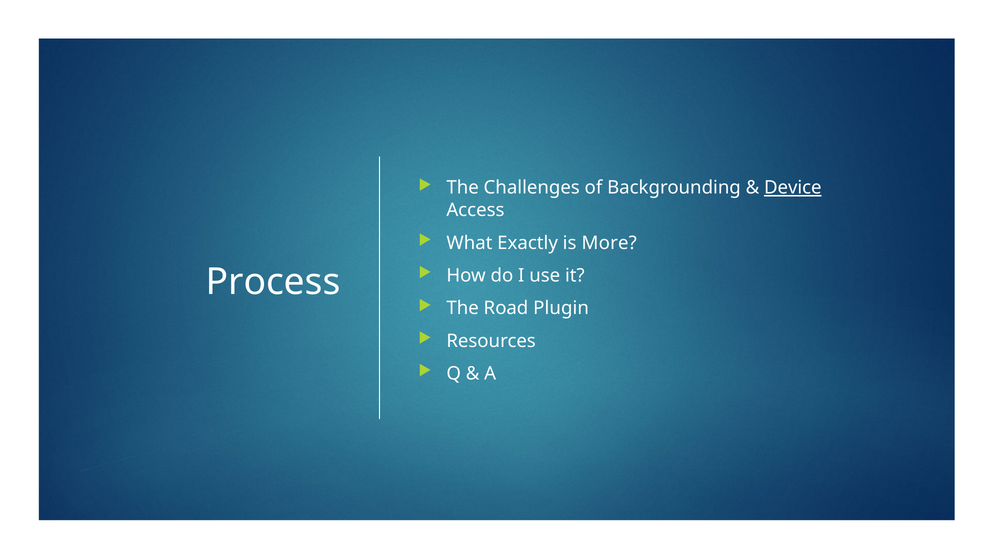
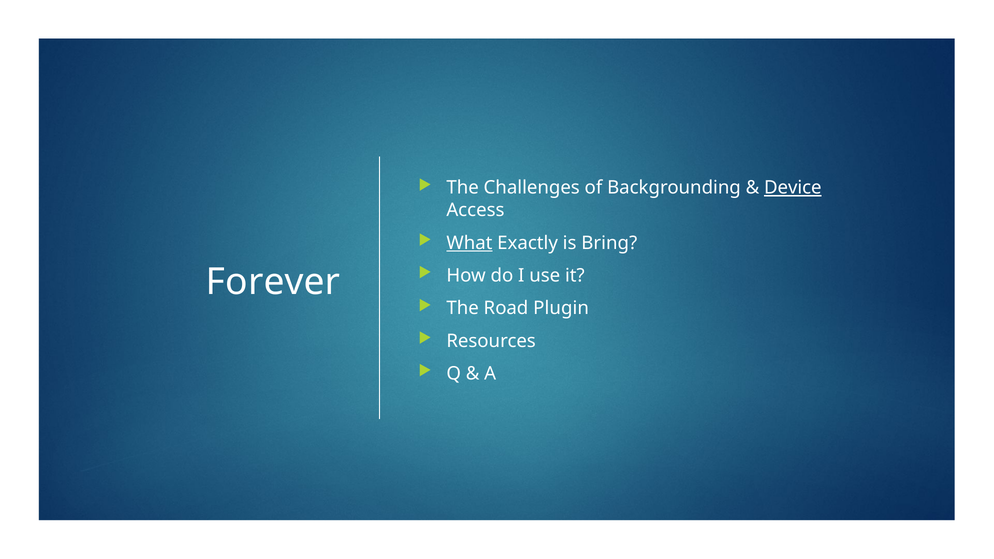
What underline: none -> present
More: More -> Bring
Process: Process -> Forever
